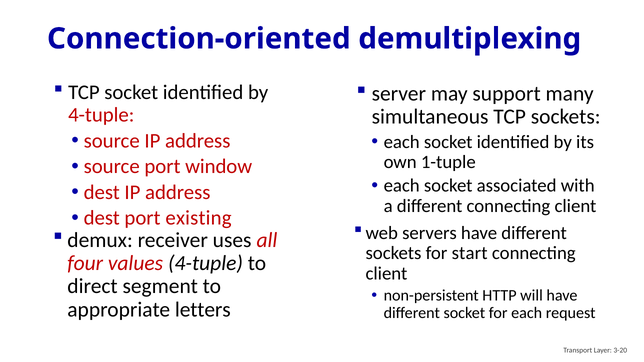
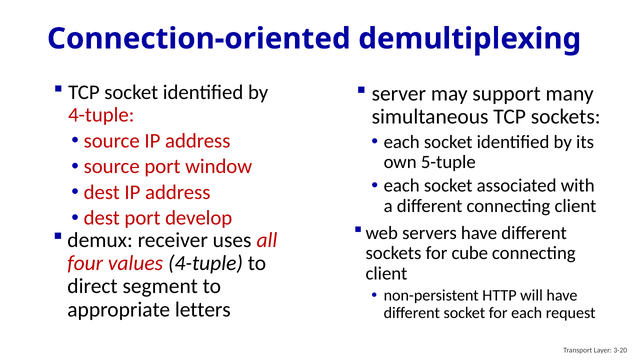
1-tuple: 1-tuple -> 5-tuple
existing: existing -> develop
start: start -> cube
